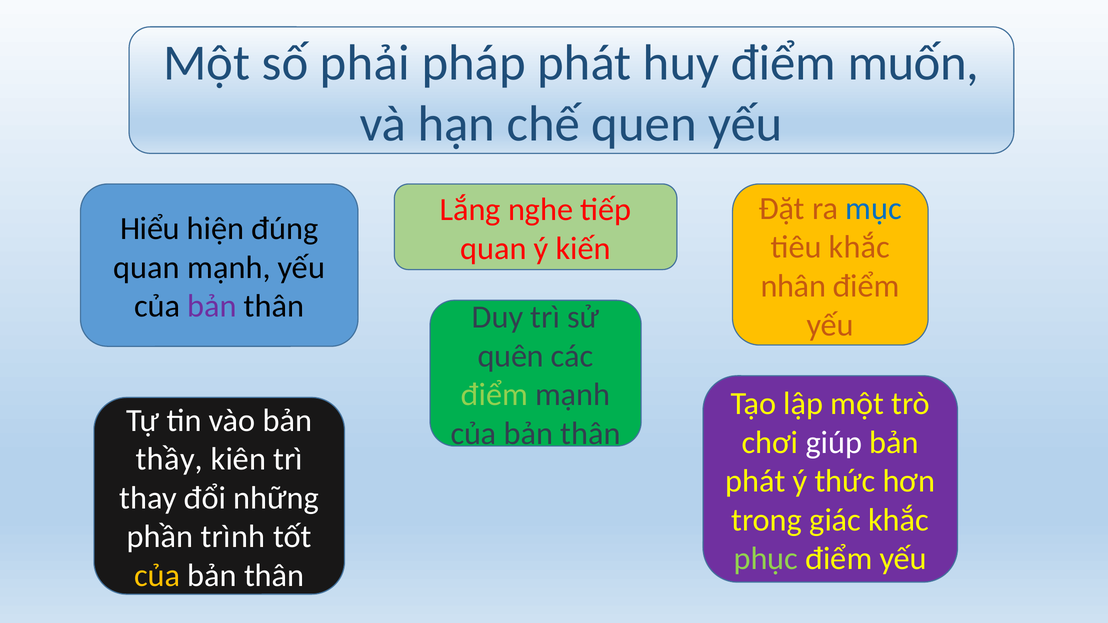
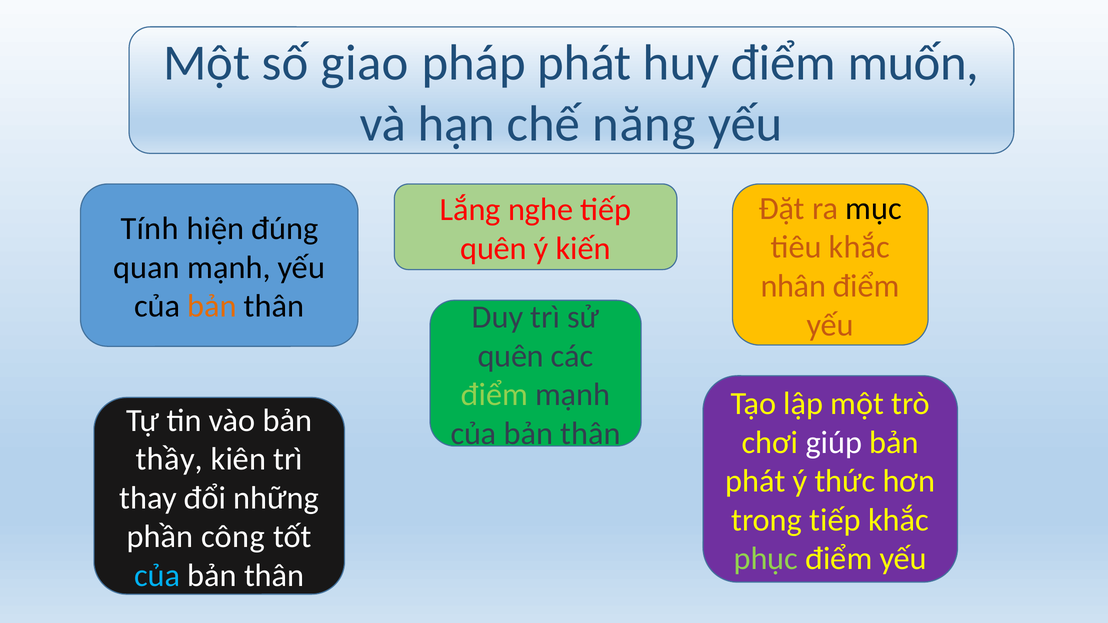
phải: phải -> giao
quen: quen -> năng
mục colour: blue -> black
Hiểu: Hiểu -> Tính
quan at (493, 249): quan -> quên
bản at (212, 306) colour: purple -> orange
trong giác: giác -> tiếp
trình: trình -> công
của at (157, 576) colour: yellow -> light blue
